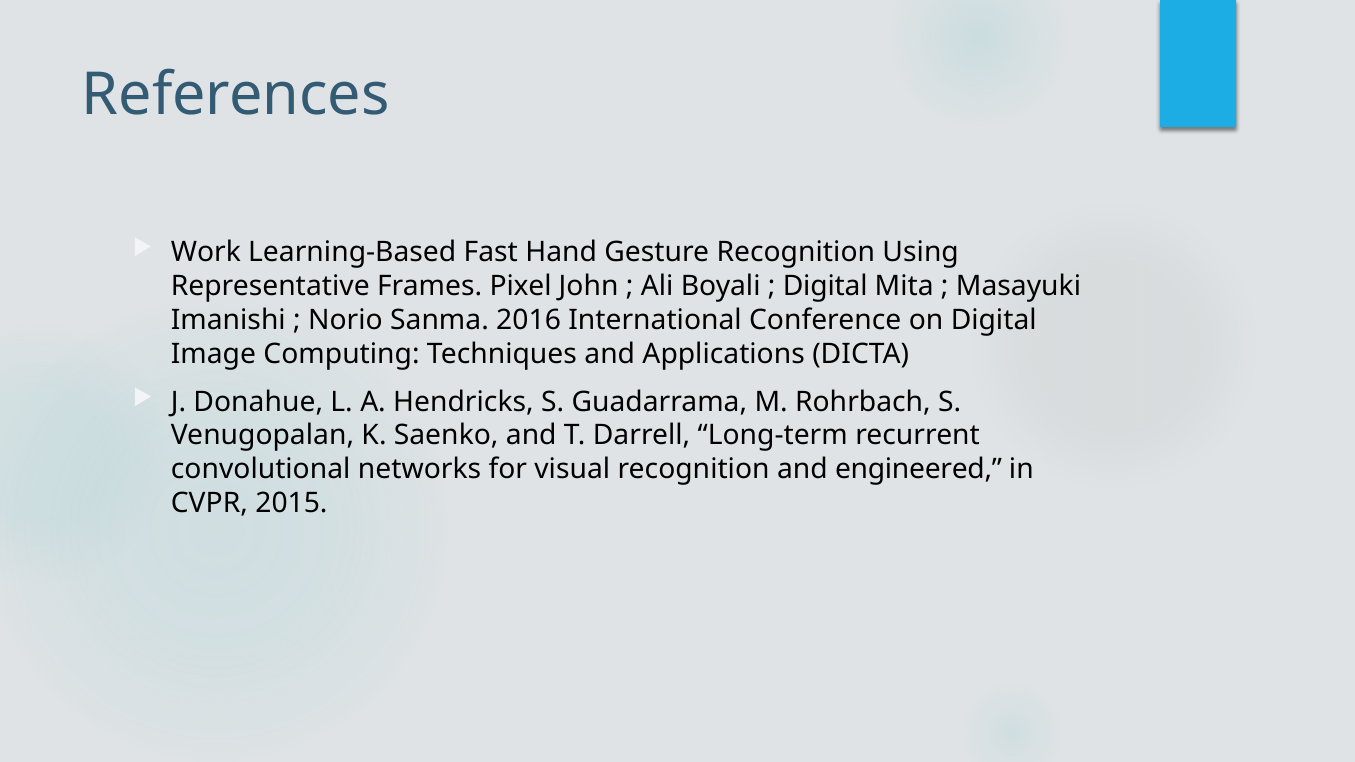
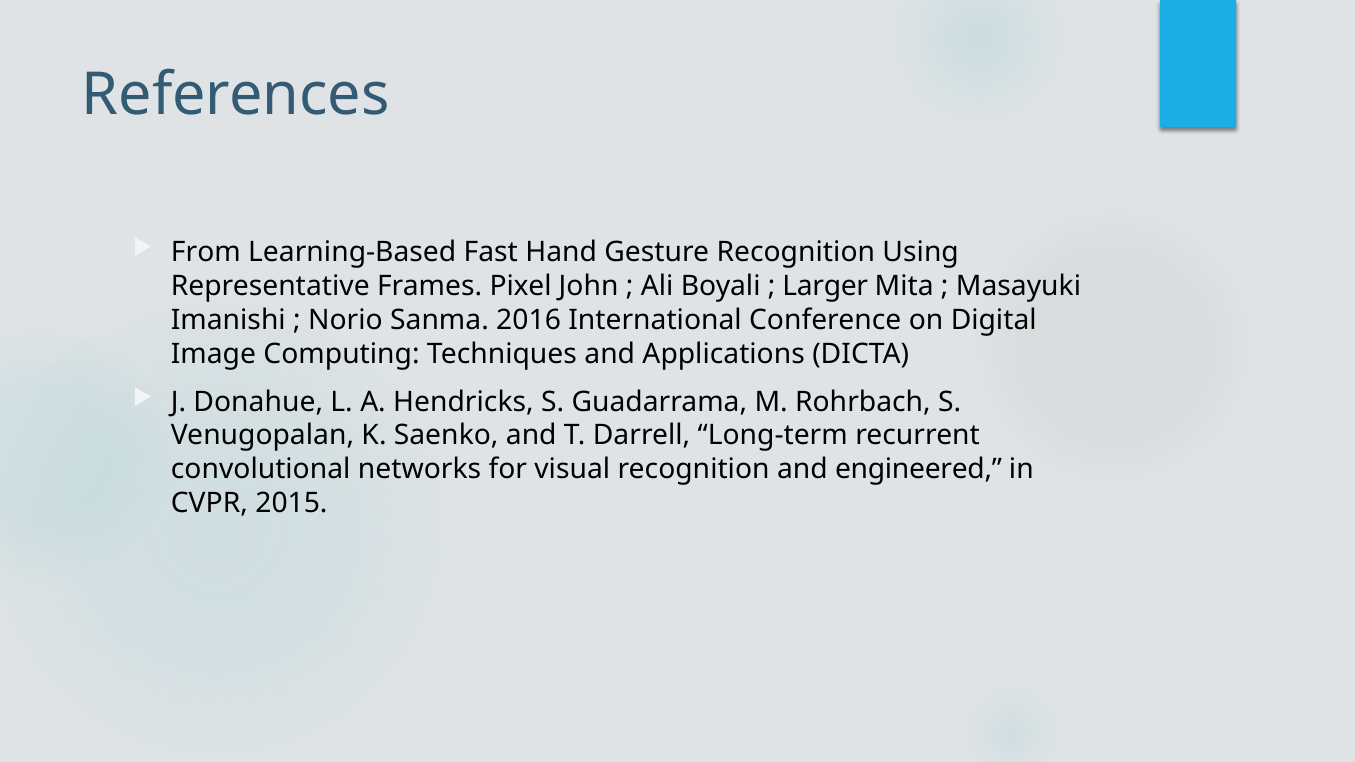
Work: Work -> From
Digital at (825, 286): Digital -> Larger
